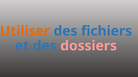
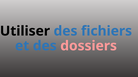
Utiliser colour: orange -> black
